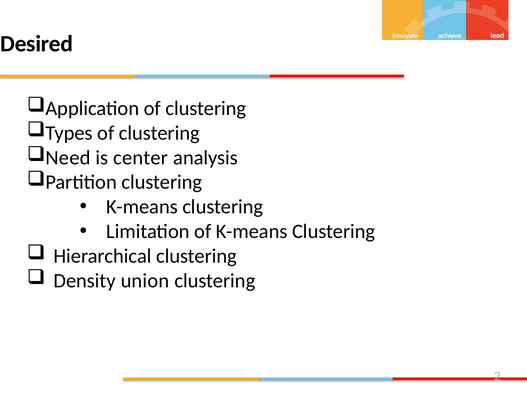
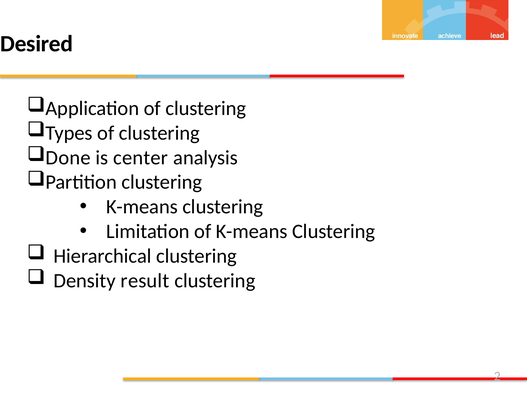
Need: Need -> Done
union: union -> result
